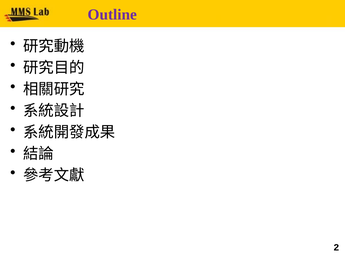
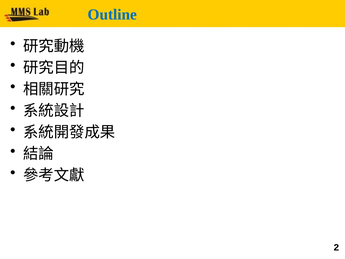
Outline colour: purple -> blue
